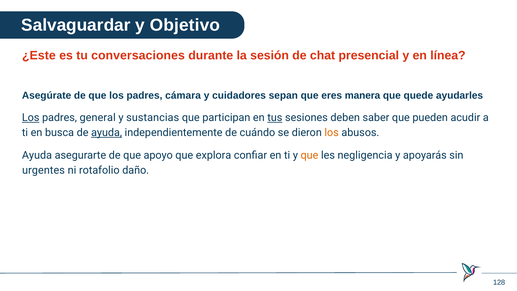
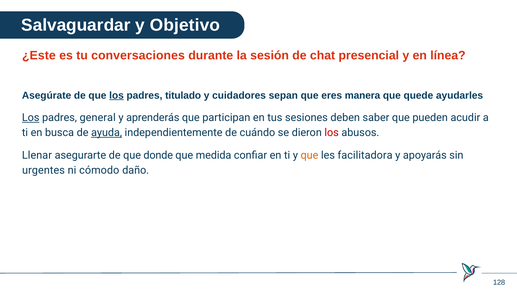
los at (117, 95) underline: none -> present
cámara: cámara -> titulado
sustancias: sustancias -> aprenderás
tus underline: present -> none
los at (332, 133) colour: orange -> red
Ayuda at (37, 155): Ayuda -> Llenar
apoyo: apoyo -> donde
explora: explora -> medida
negligencia: negligencia -> facilitadora
rotafolio: rotafolio -> cómodo
